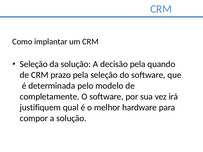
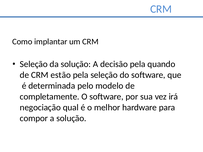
prazo: prazo -> estão
justifiquem: justifiquem -> negociação
